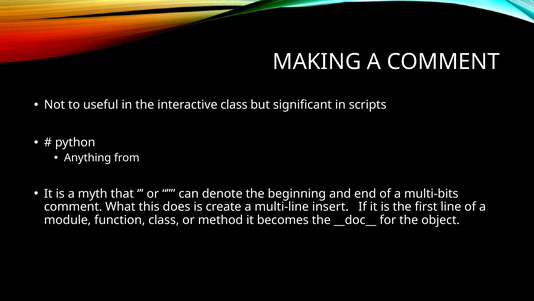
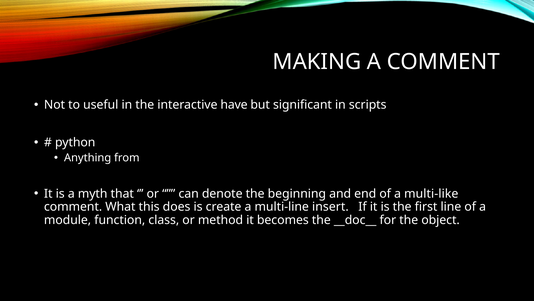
interactive class: class -> have
multi-bits: multi-bits -> multi-like
